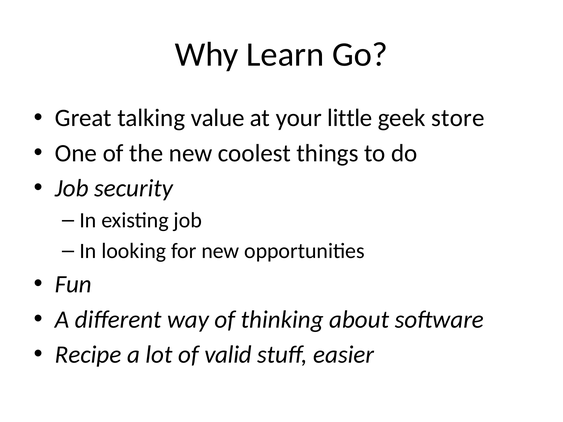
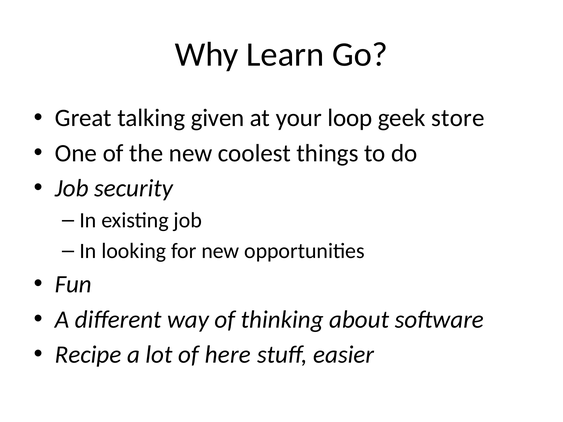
value: value -> given
little: little -> loop
valid: valid -> here
